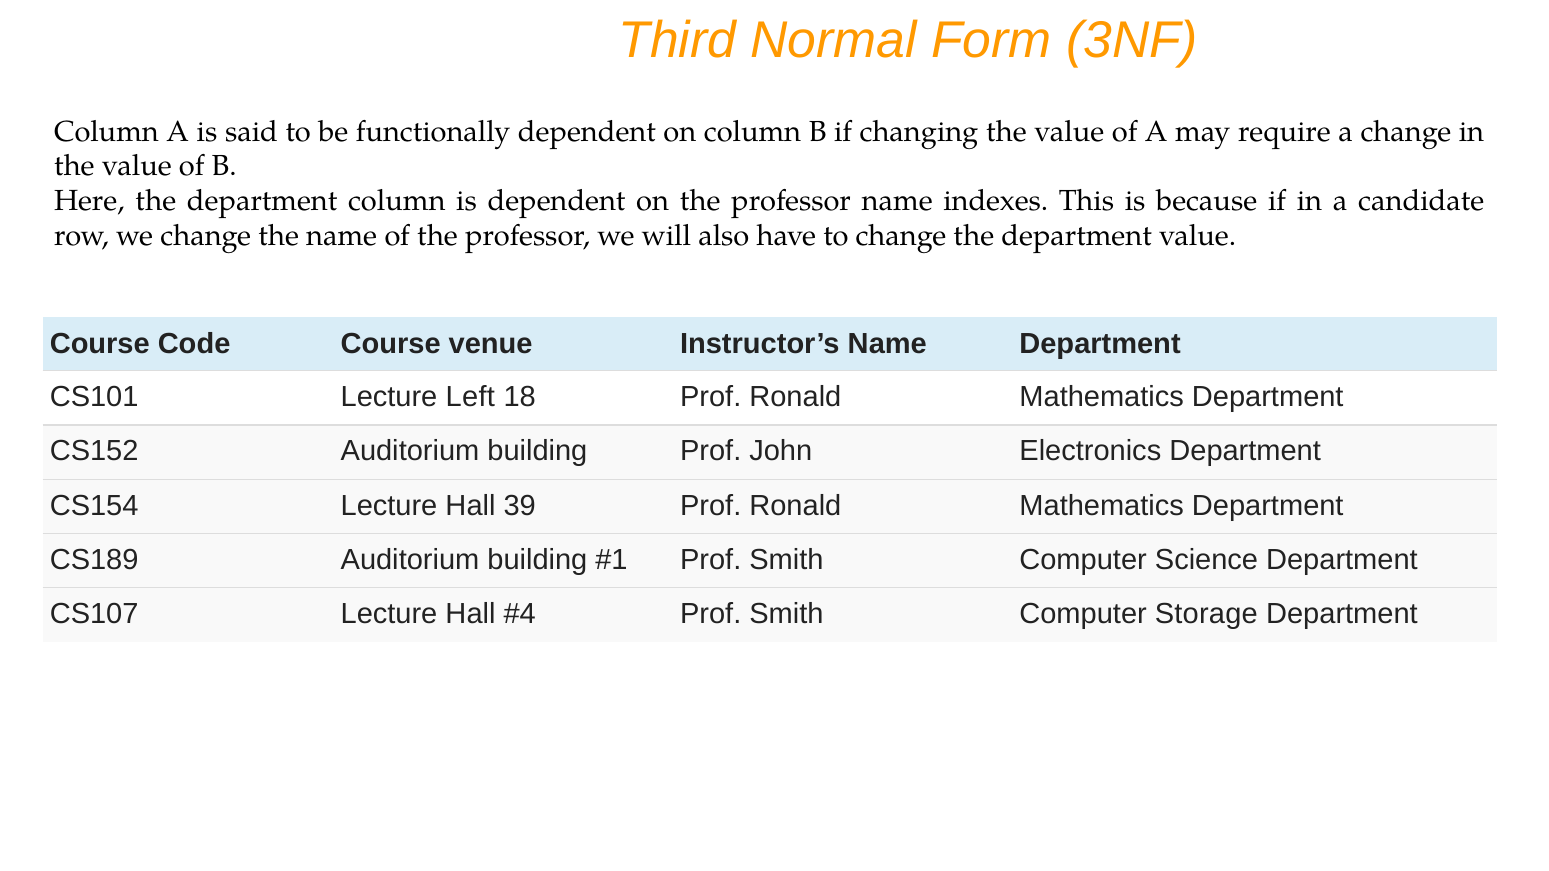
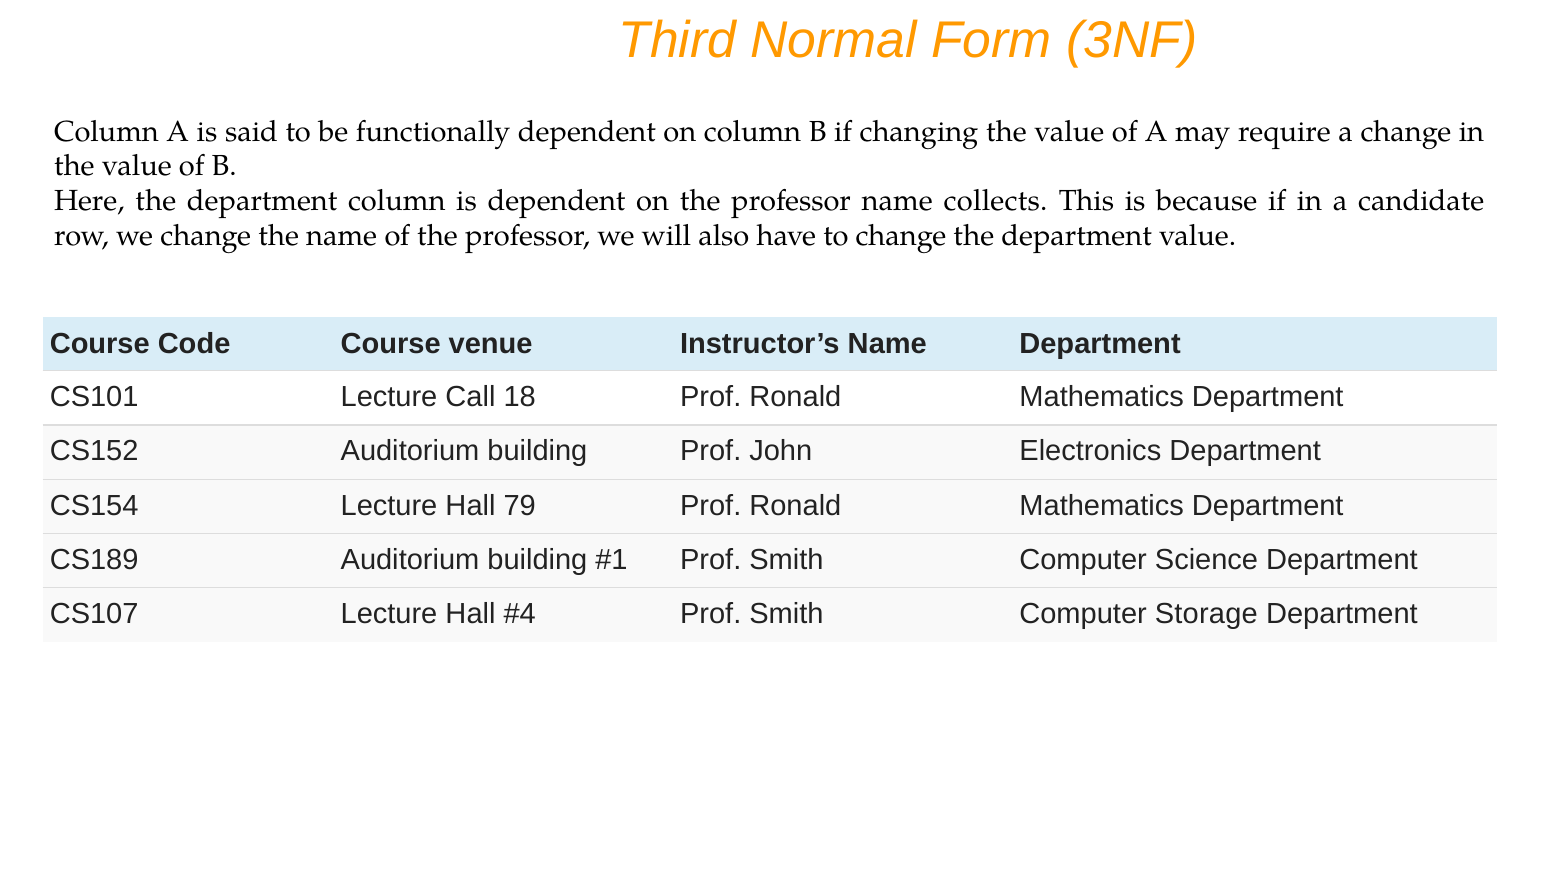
indexes: indexes -> collects
Left: Left -> Call
39: 39 -> 79
